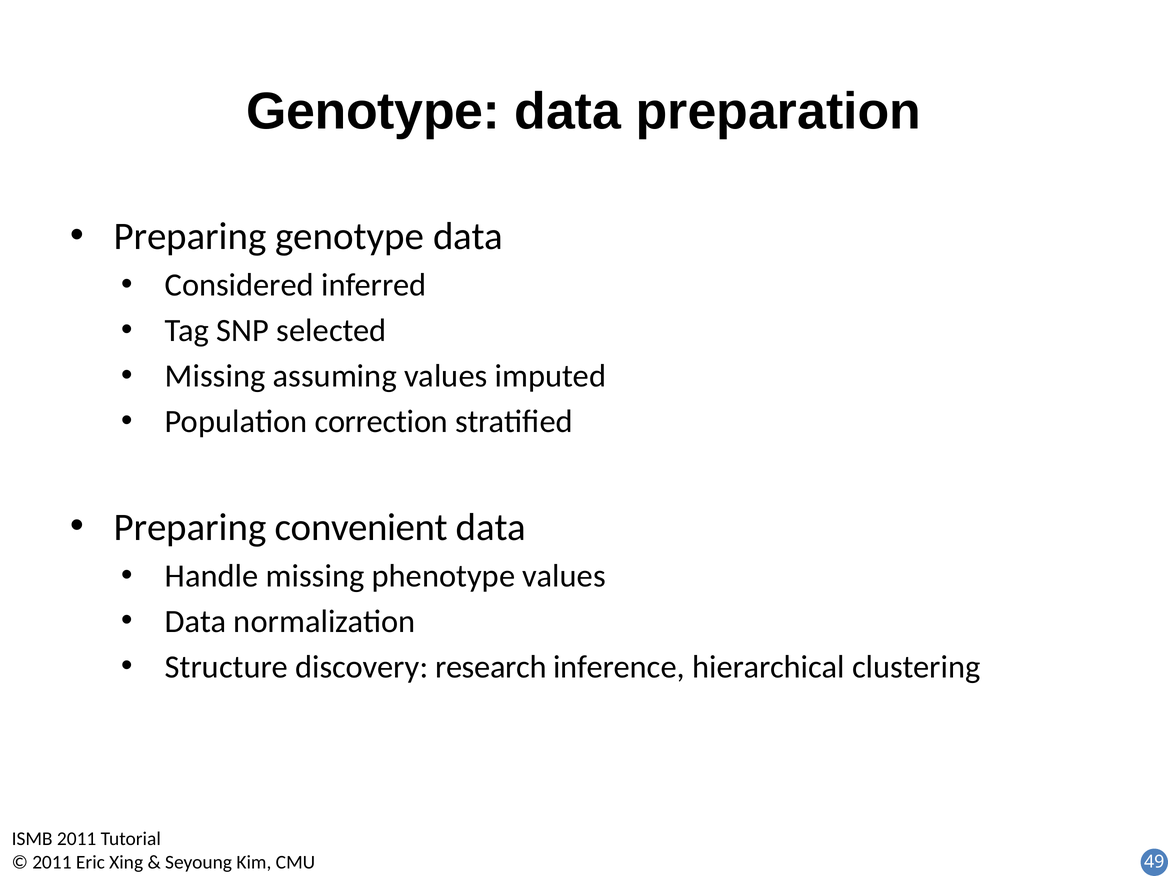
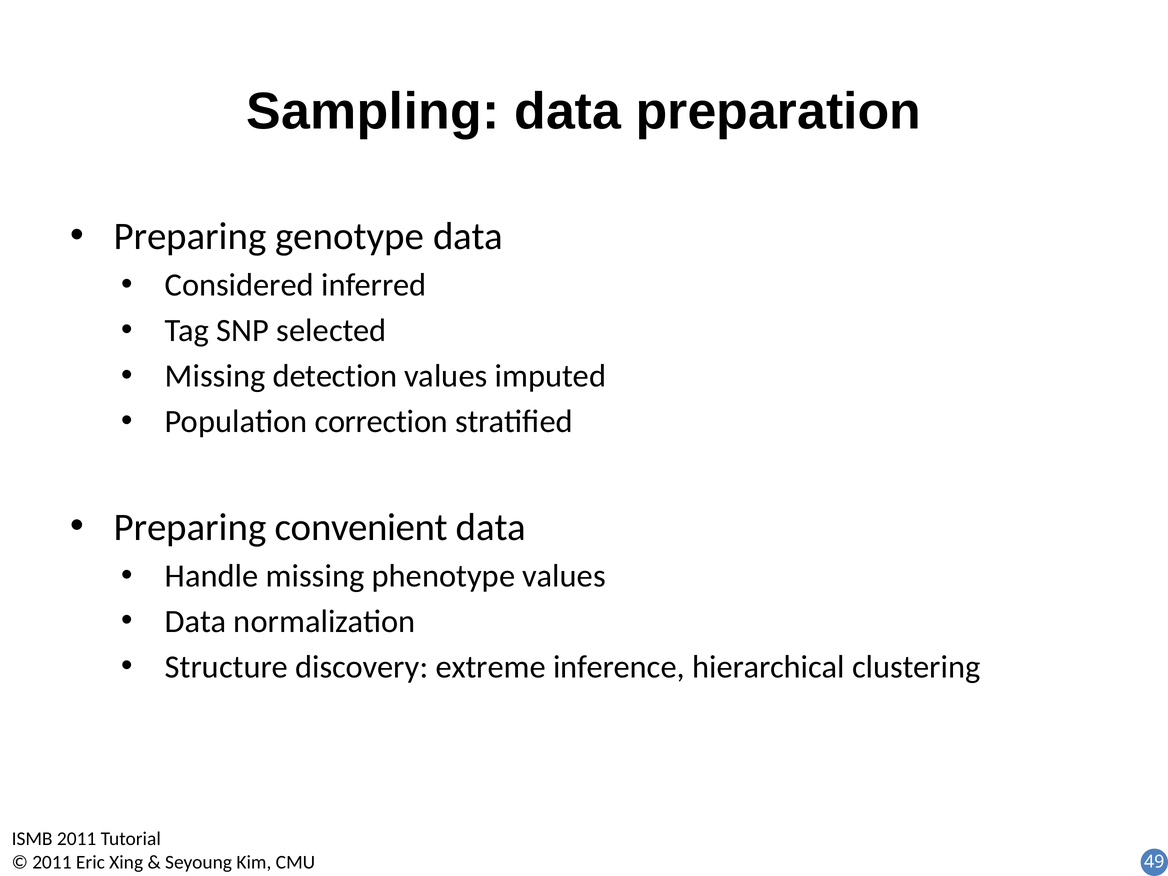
Genotype at (373, 112): Genotype -> Sampling
assuming: assuming -> detection
research: research -> extreme
